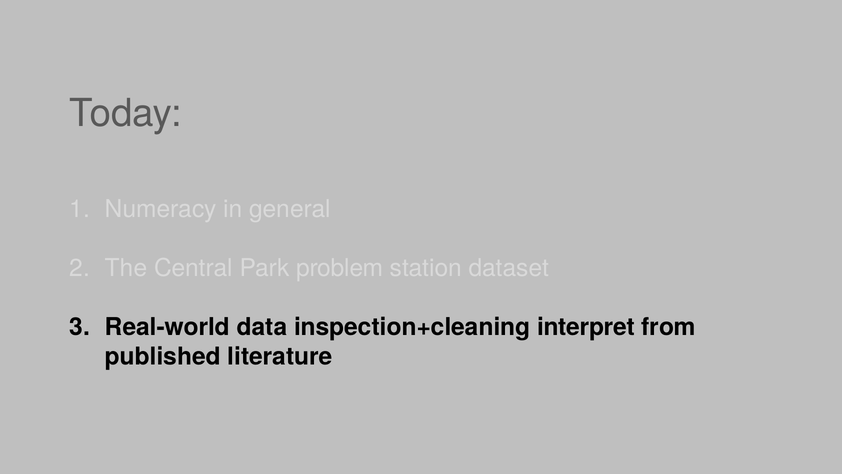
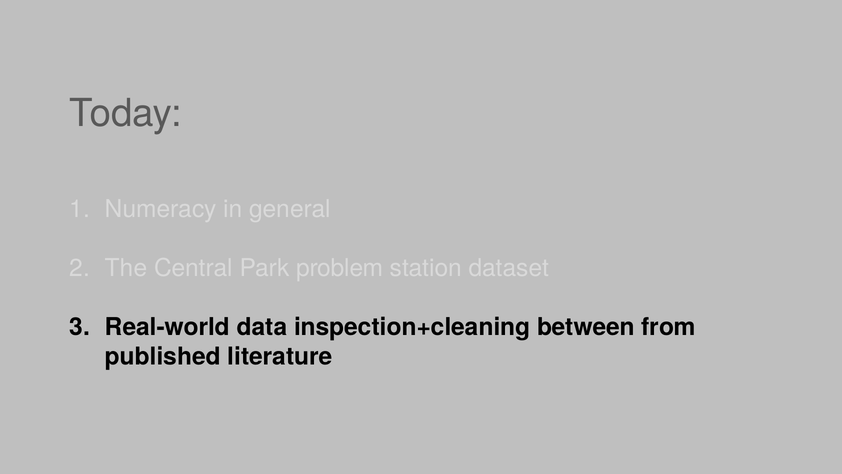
interpret: interpret -> between
